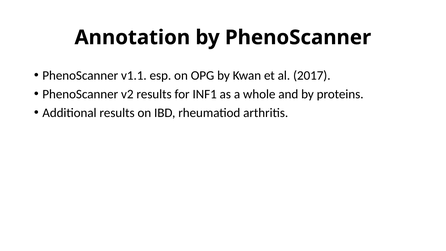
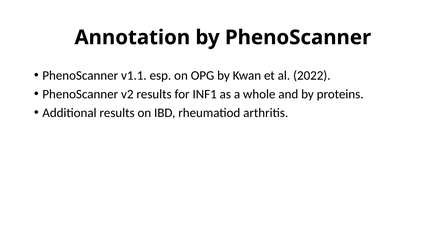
2017: 2017 -> 2022
